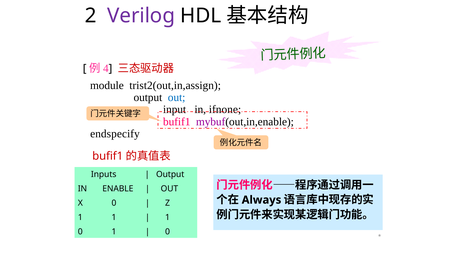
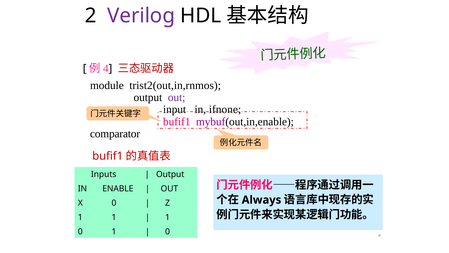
trist2(out,in,assign: trist2(out,in,assign -> trist2(out,in,rnmos
out at (177, 97) colour: blue -> purple
endspecify: endspecify -> comparator
